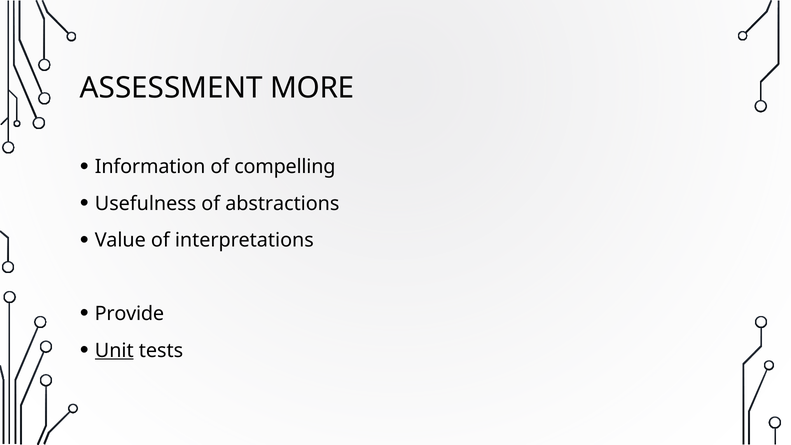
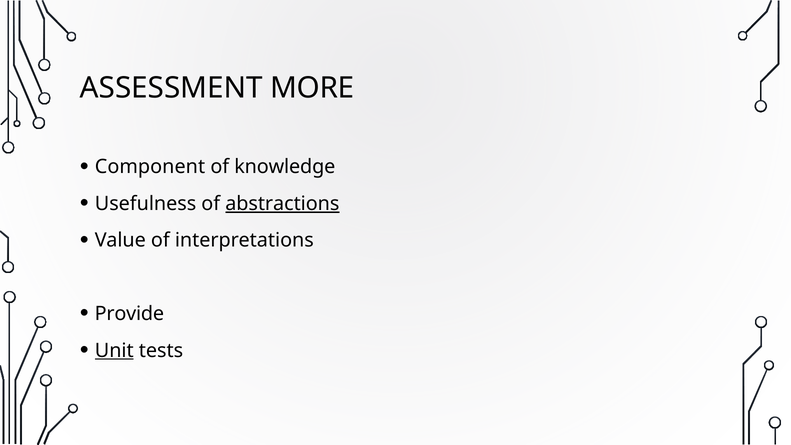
Information: Information -> Component
compelling: compelling -> knowledge
abstractions underline: none -> present
